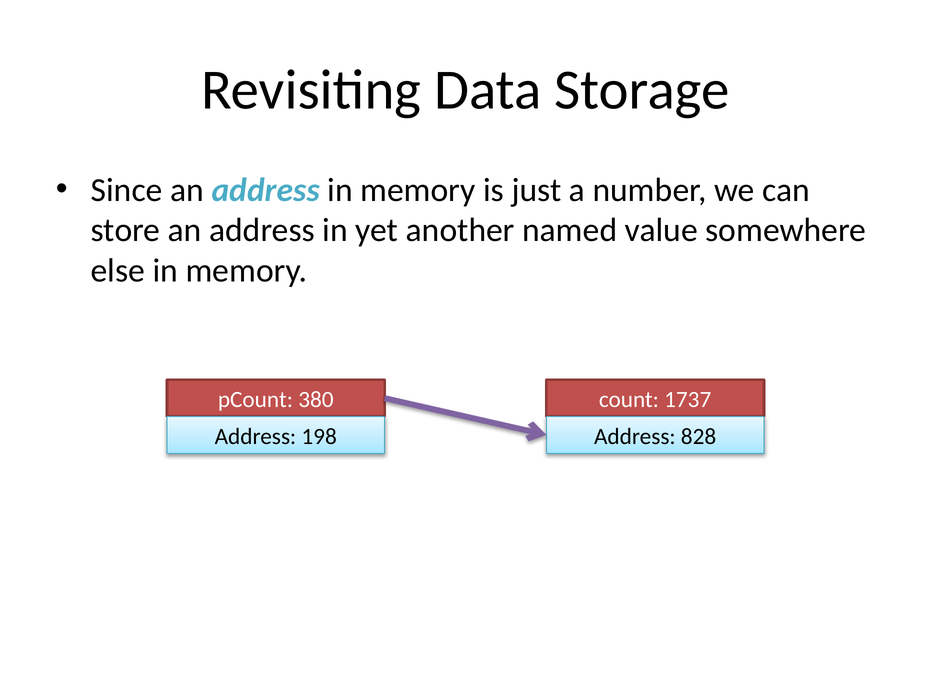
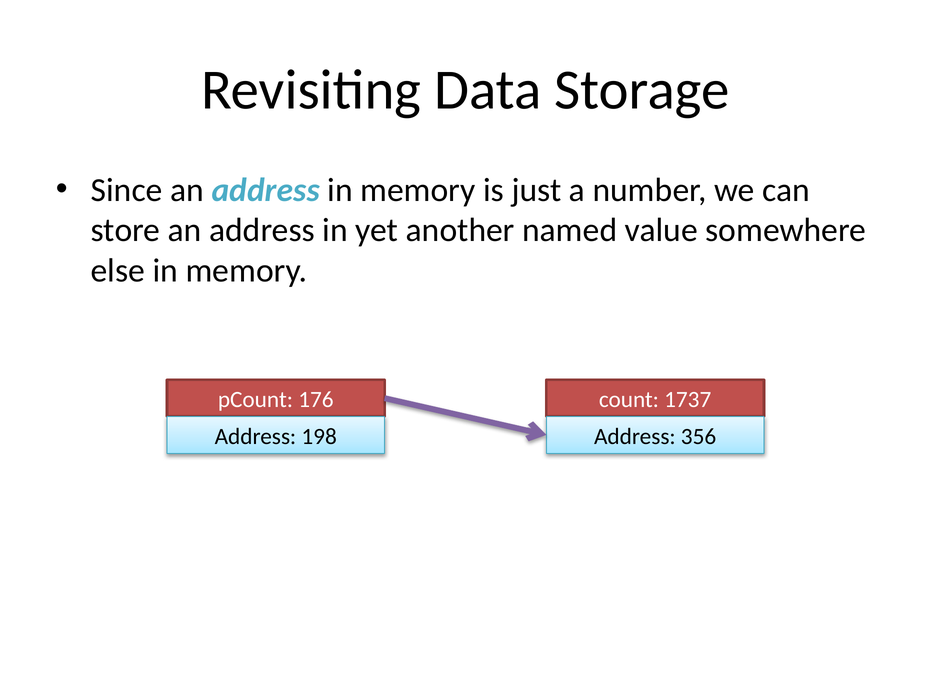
380: 380 -> 176
828: 828 -> 356
